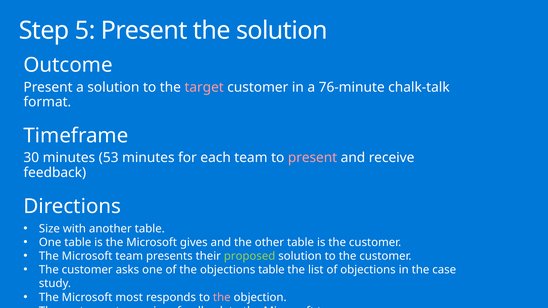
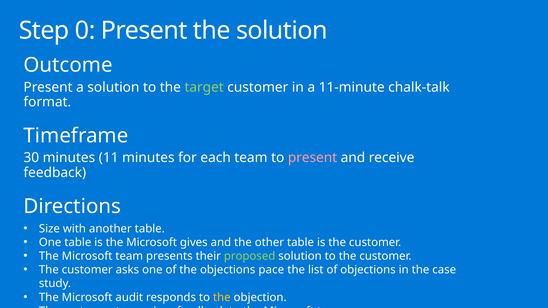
5: 5 -> 0
target colour: pink -> light green
76-minute: 76-minute -> 11-minute
53: 53 -> 11
objections table: table -> pace
most: most -> audit
the at (222, 297) colour: pink -> yellow
